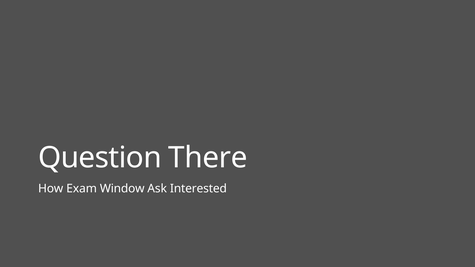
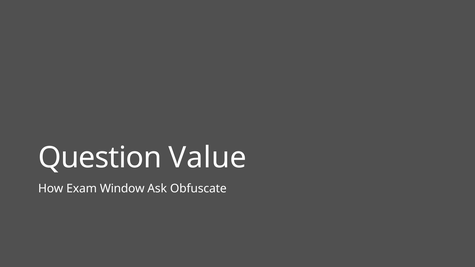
There: There -> Value
Interested: Interested -> Obfuscate
